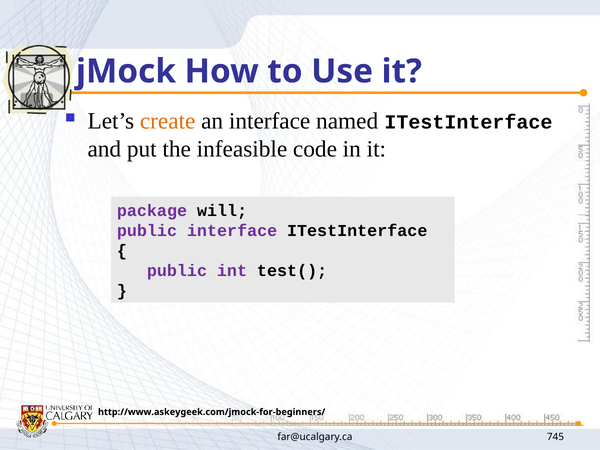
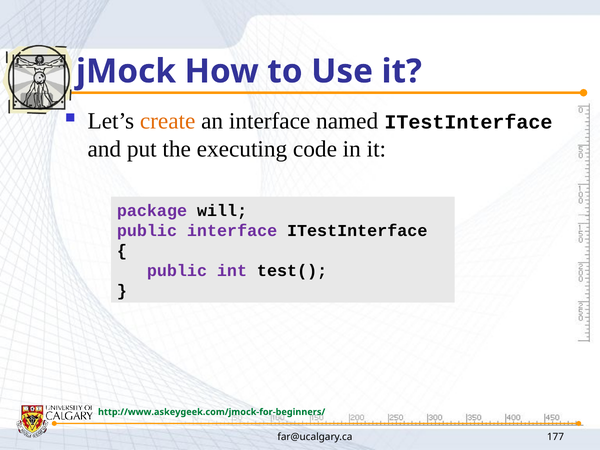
infeasible: infeasible -> executing
http://www.askeygeek.com/jmock-for-beginners/ colour: black -> green
745: 745 -> 177
